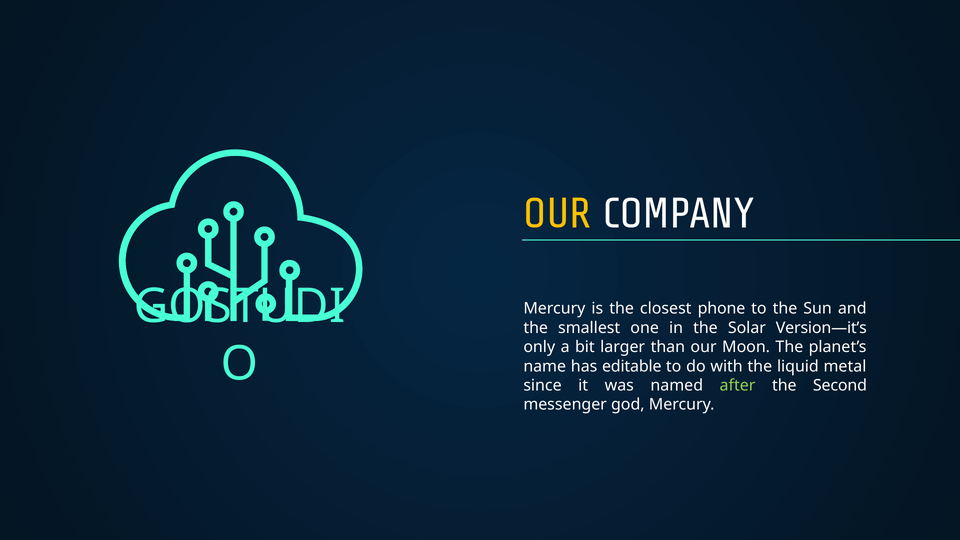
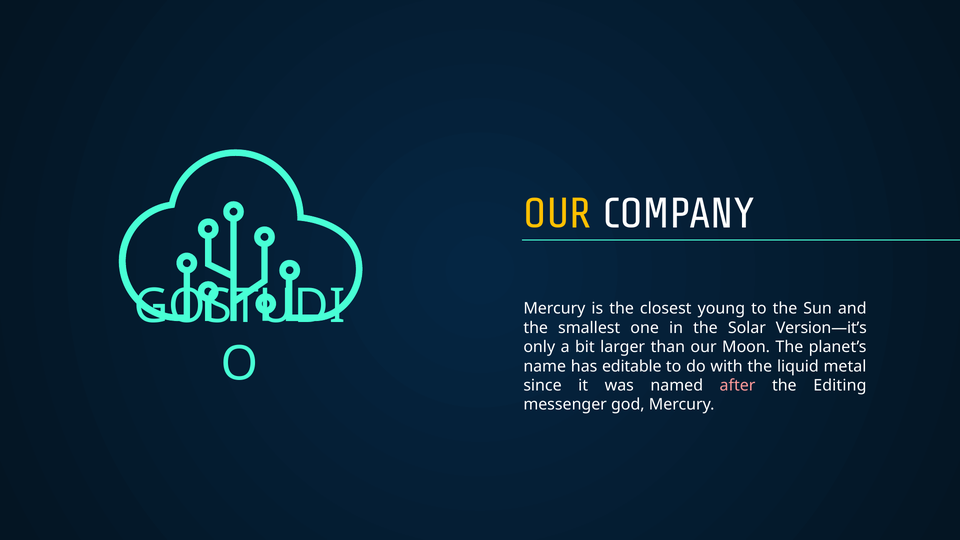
phone: phone -> young
after colour: light green -> pink
Second: Second -> Editing
